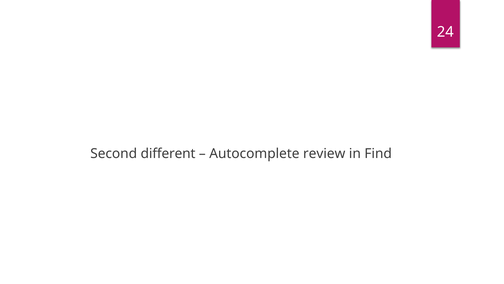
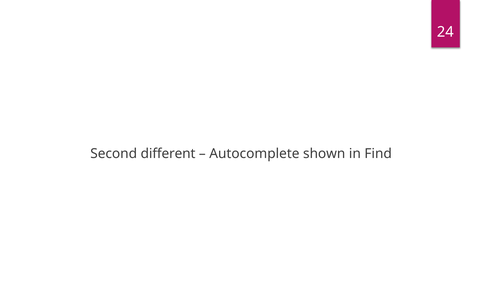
review: review -> shown
